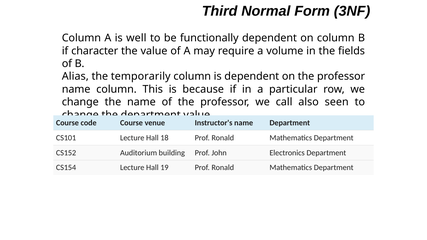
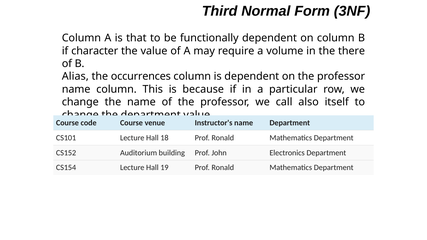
well: well -> that
fields: fields -> there
temporarily: temporarily -> occurrences
seen: seen -> itself
